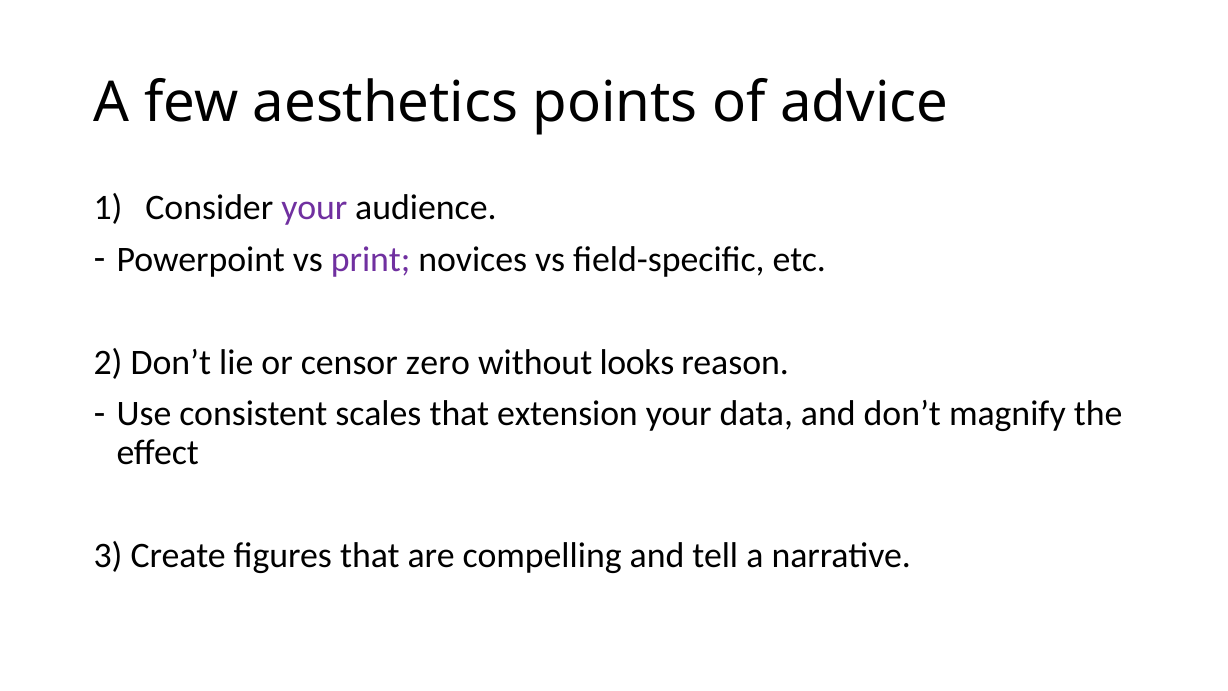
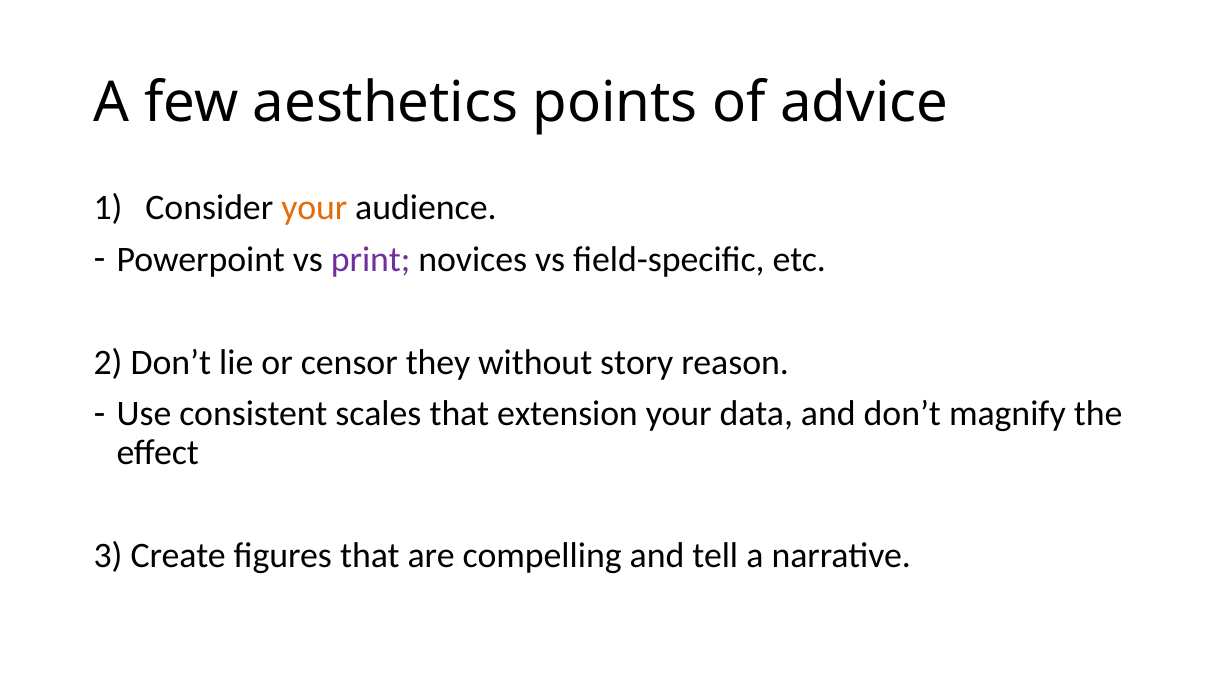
your at (314, 208) colour: purple -> orange
zero: zero -> they
looks: looks -> story
